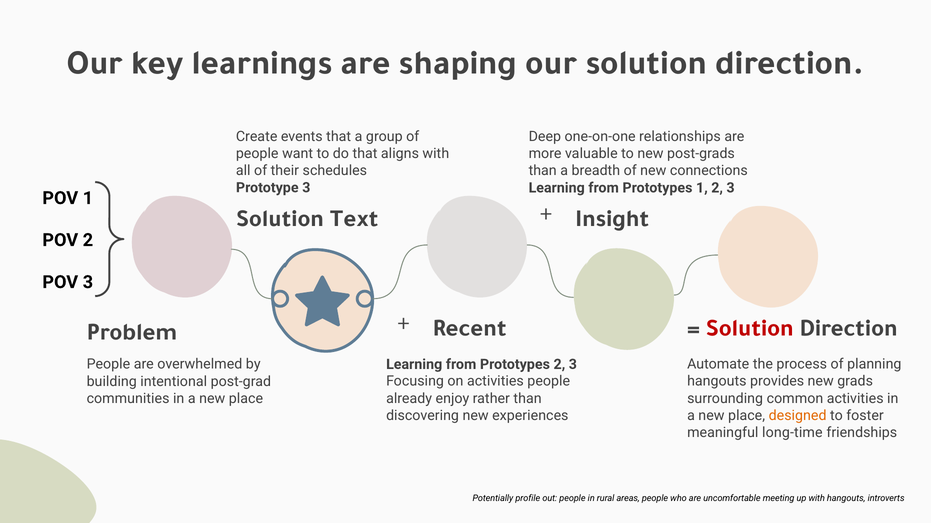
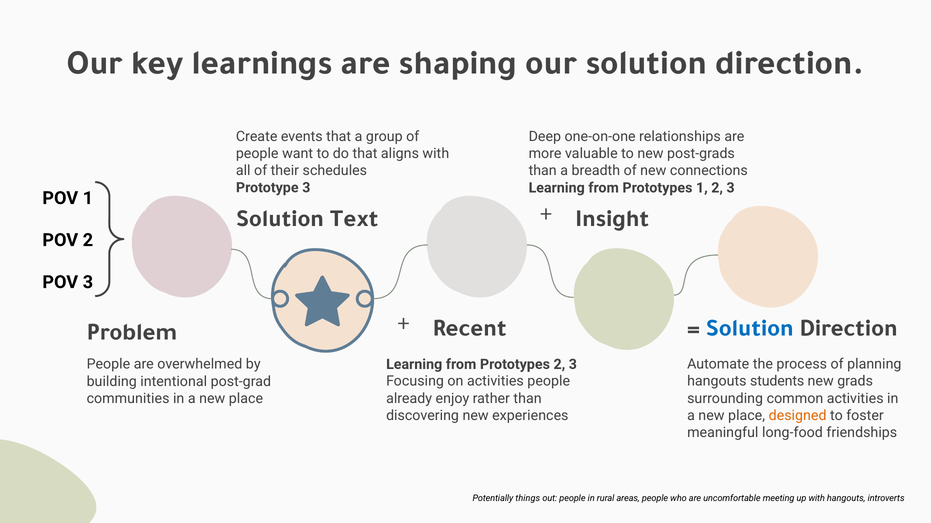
Solution at (750, 328) colour: red -> blue
provides: provides -> students
long-time: long-time -> long-food
profile: profile -> things
